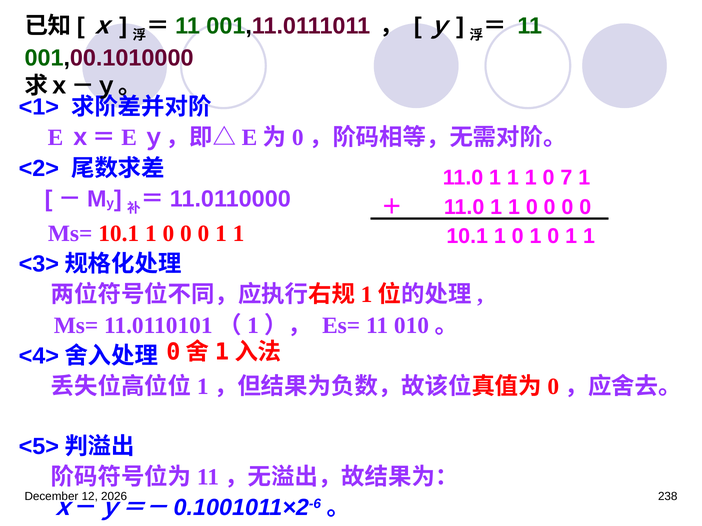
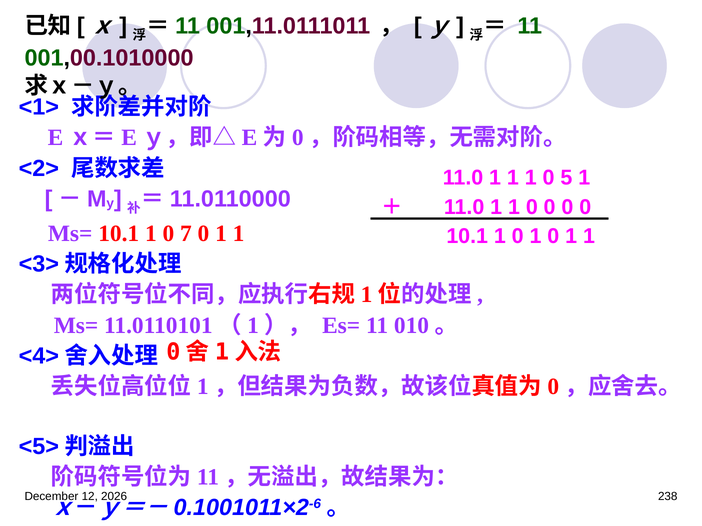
7: 7 -> 5
10.1 1 0 0: 0 -> 7
